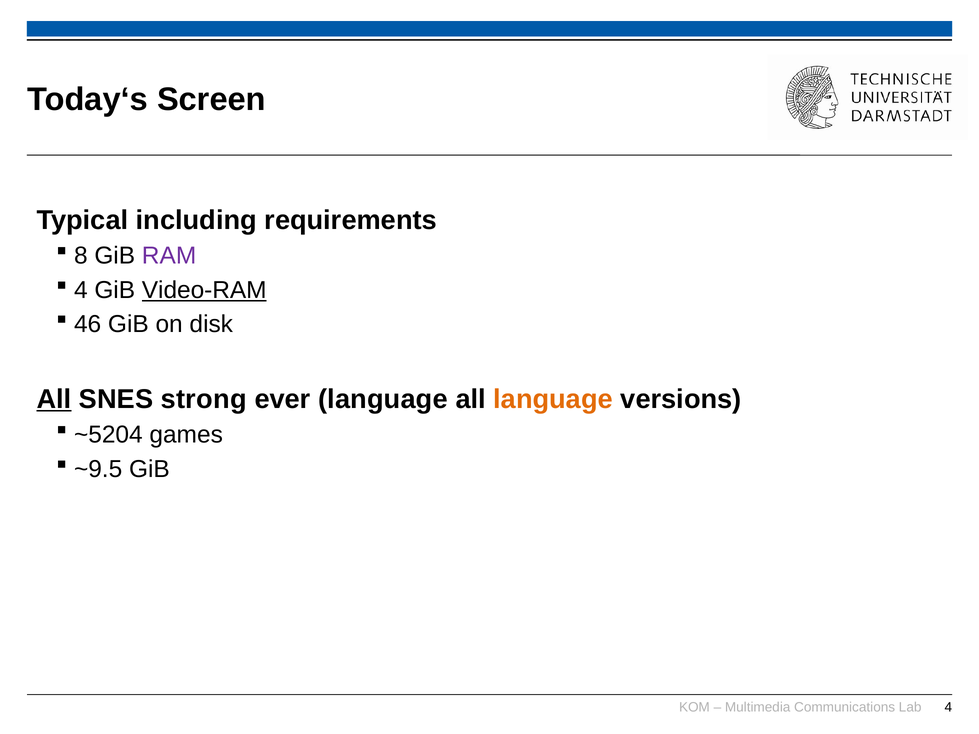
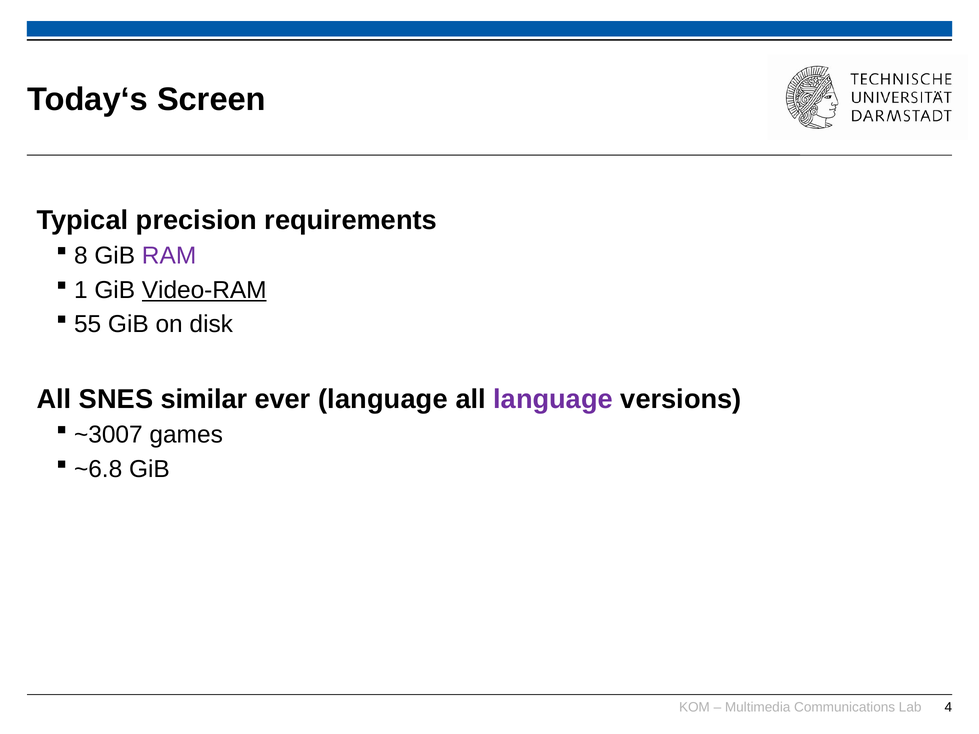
including: including -> precision
4 at (81, 290): 4 -> 1
46: 46 -> 55
All at (54, 399) underline: present -> none
strong: strong -> similar
language at (553, 399) colour: orange -> purple
~5204: ~5204 -> ~3007
~9.5: ~9.5 -> ~6.8
